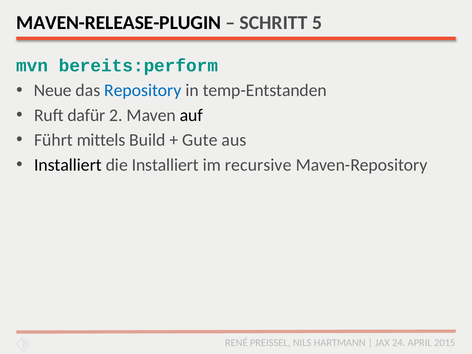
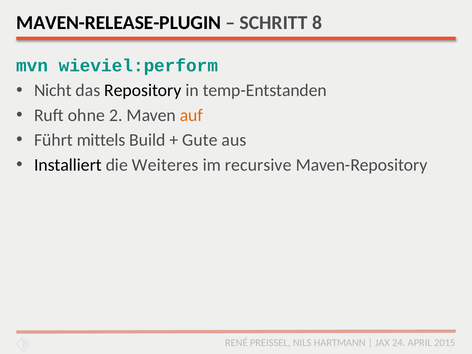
5: 5 -> 8
bereits:perform: bereits:perform -> wieviel:perform
Neue: Neue -> Nicht
Repository colour: blue -> black
dafür: dafür -> ohne
auf colour: black -> orange
die Installiert: Installiert -> Weiteres
